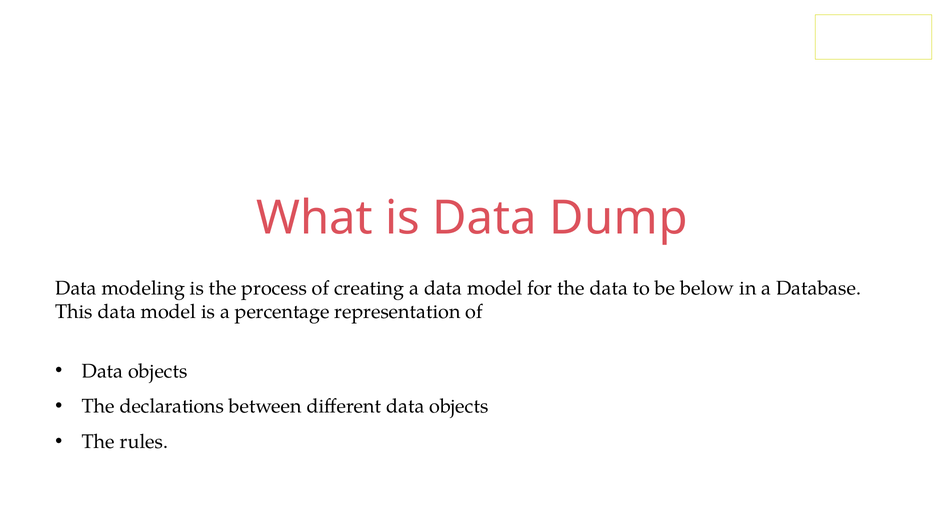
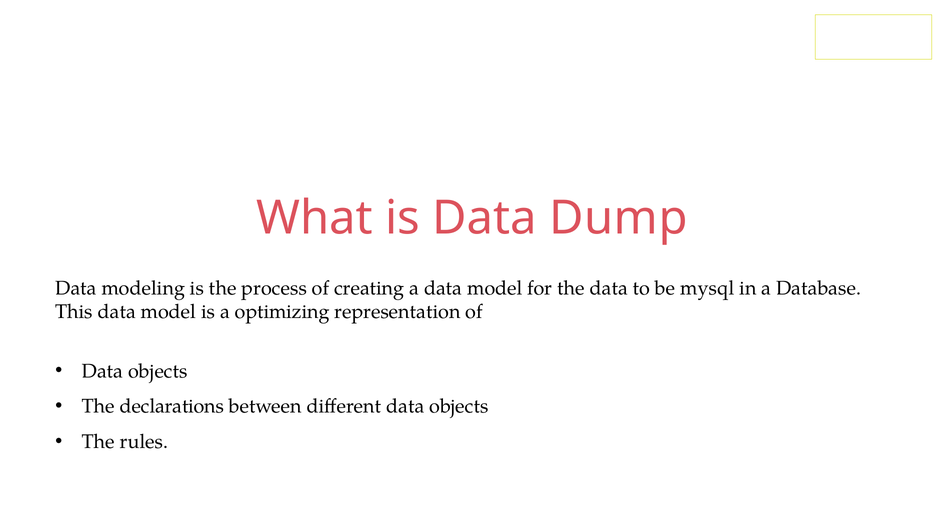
below: below -> mysql
percentage: percentage -> optimizing
